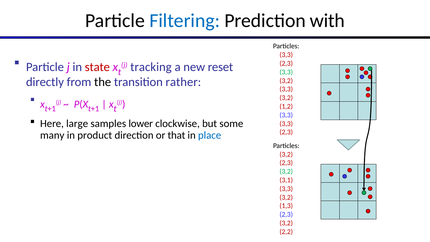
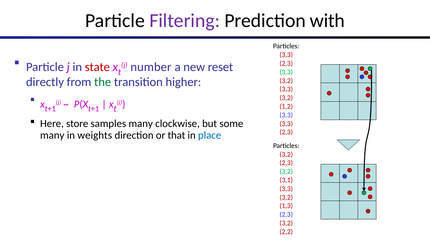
Filtering colour: blue -> purple
tracking: tracking -> number
the colour: black -> green
rather: rather -> higher
large: large -> store
samples lower: lower -> many
product: product -> weights
